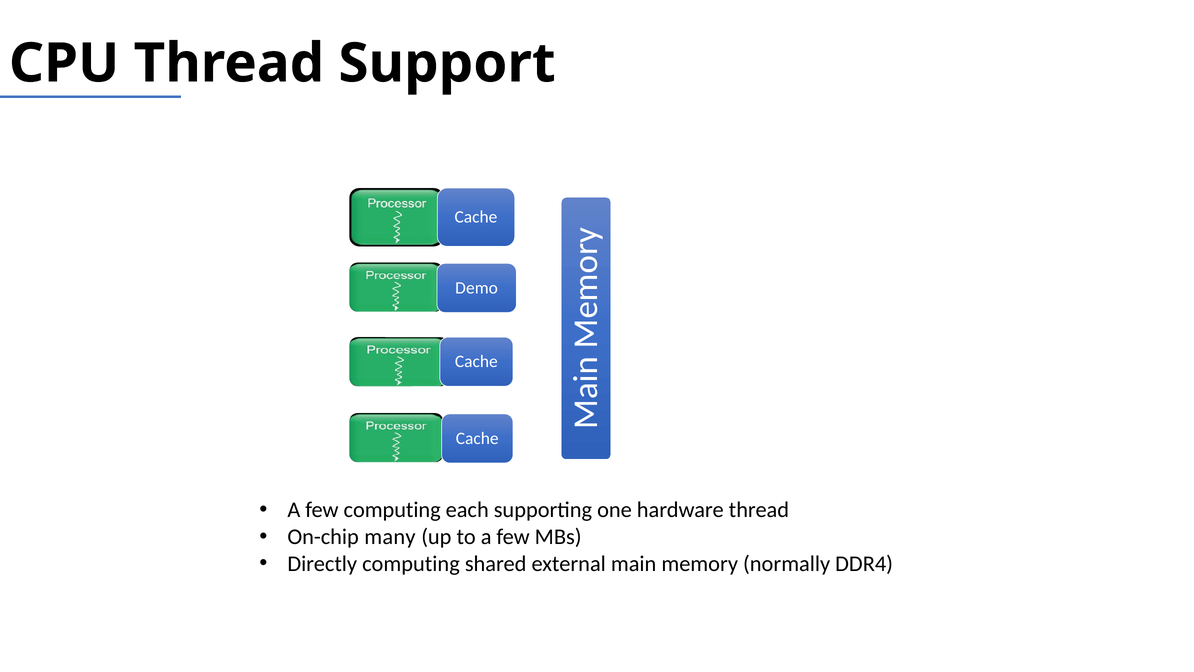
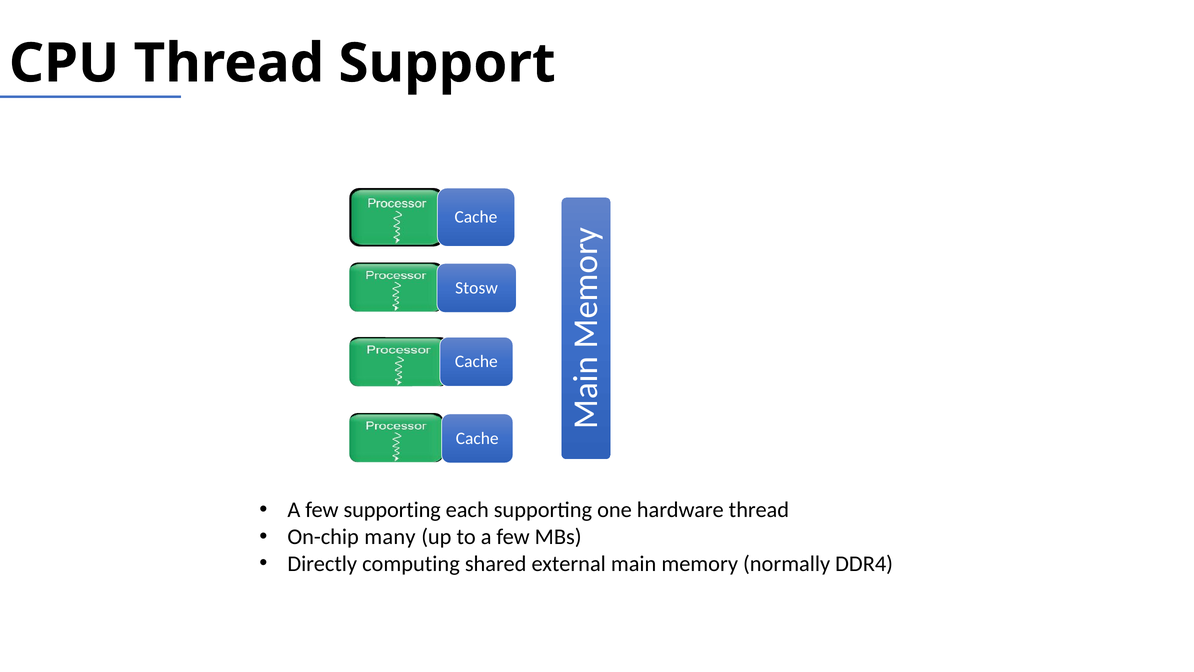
Demo: Demo -> Stosw
few computing: computing -> supporting
